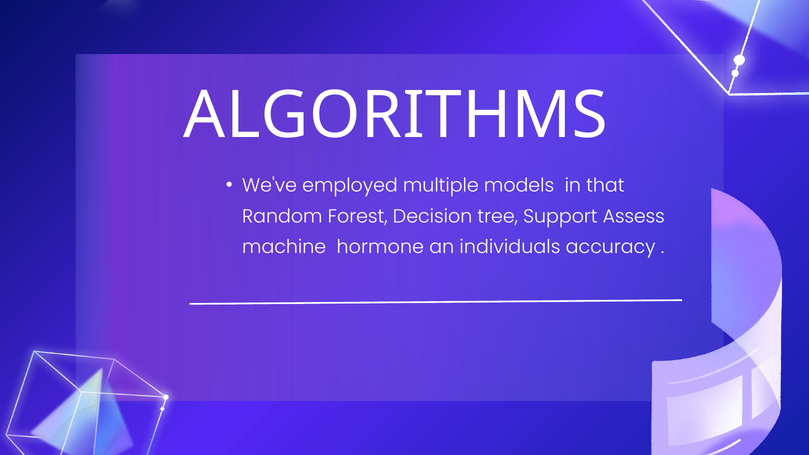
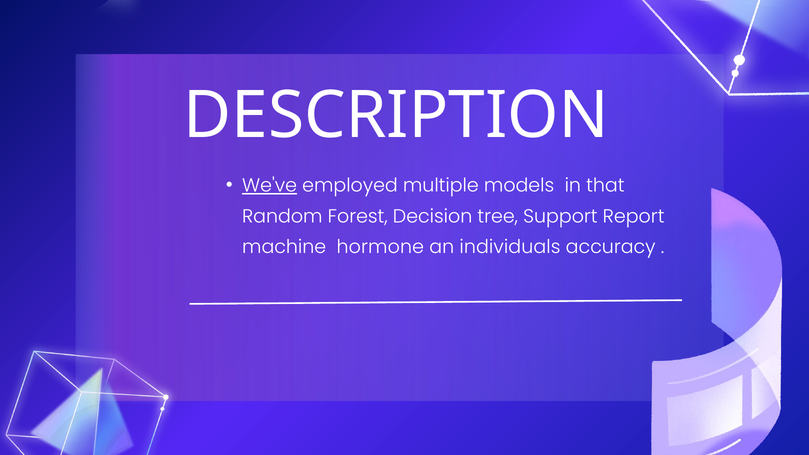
ALGORITHMS: ALGORITHMS -> DESCRIPTION
We've underline: none -> present
Assess: Assess -> Report
